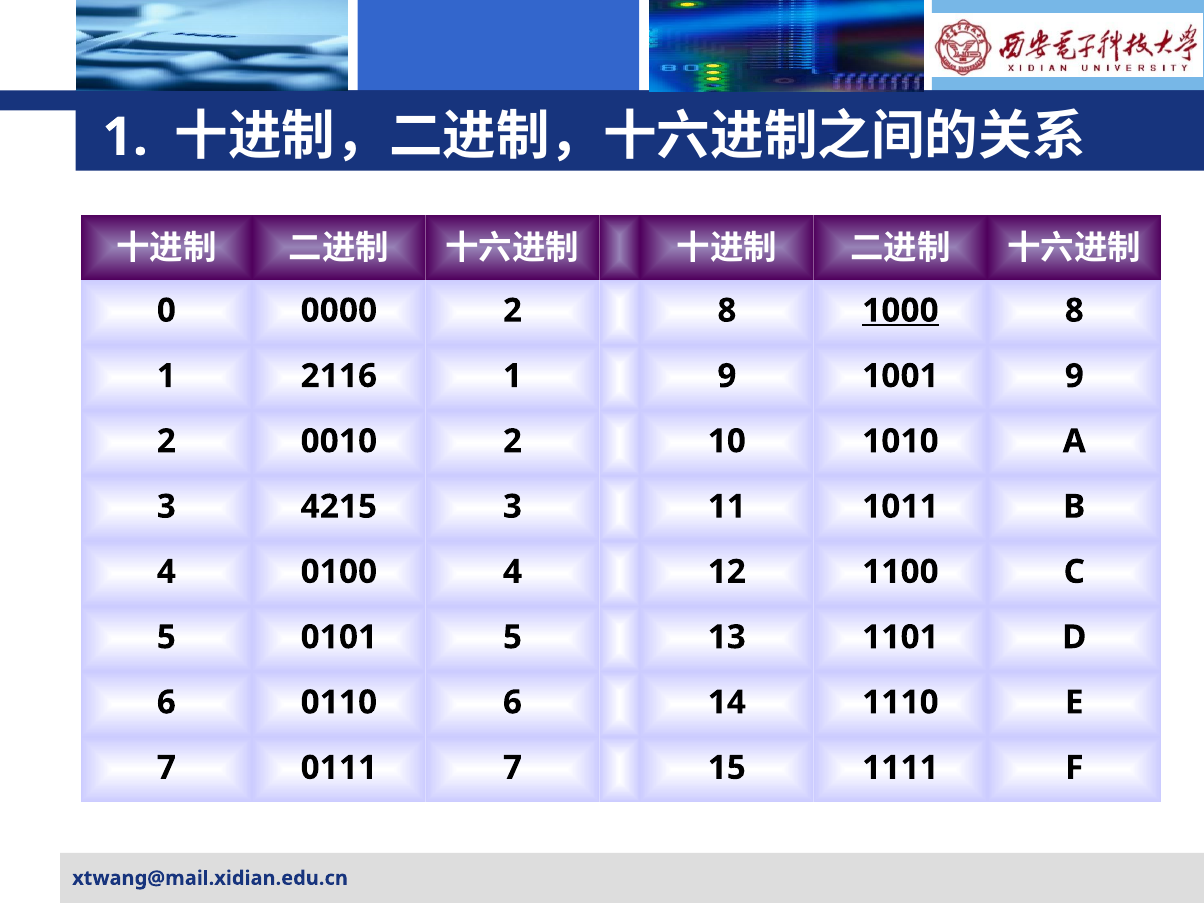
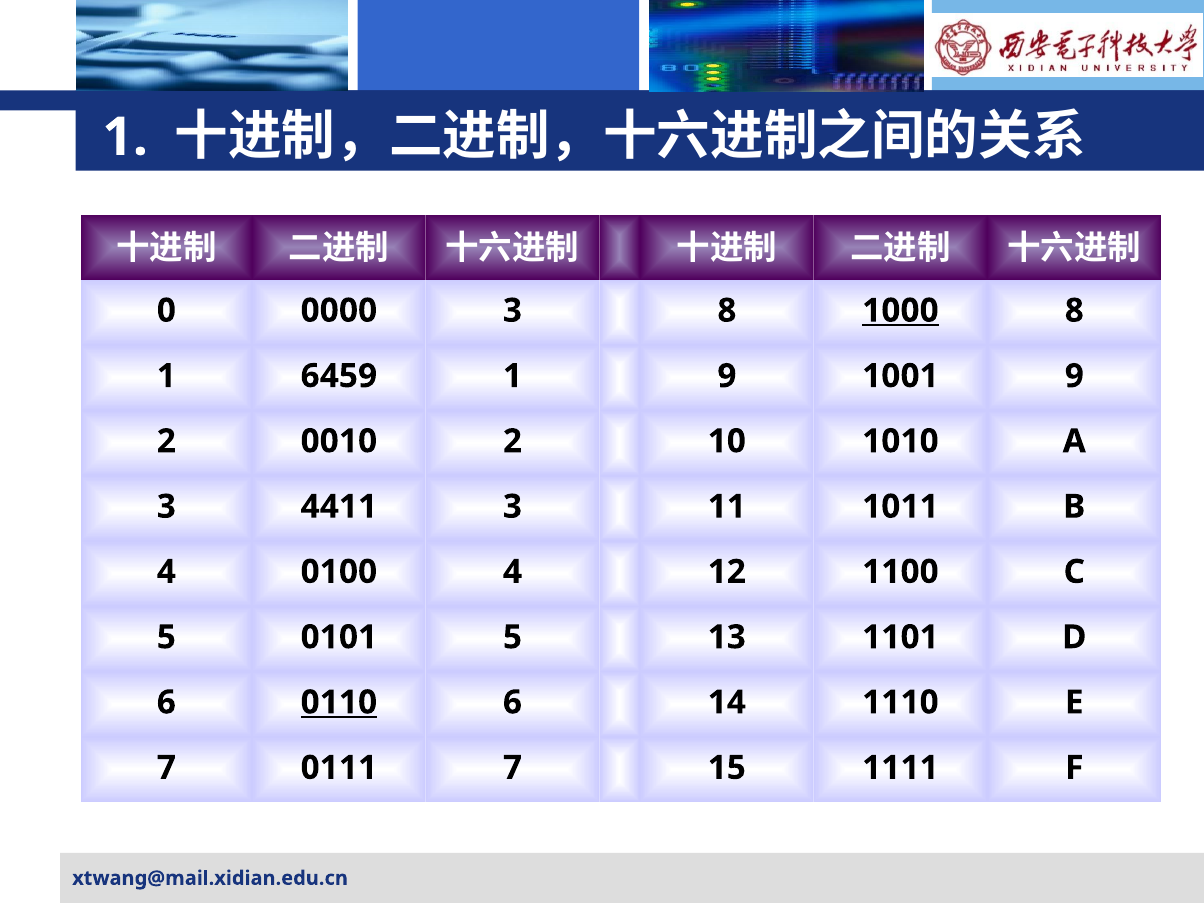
0000 2: 2 -> 3
2116: 2116 -> 6459
4215: 4215 -> 4411
0110 underline: none -> present
